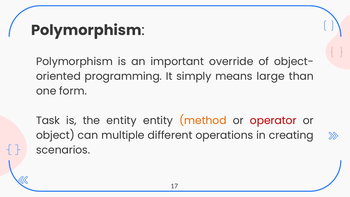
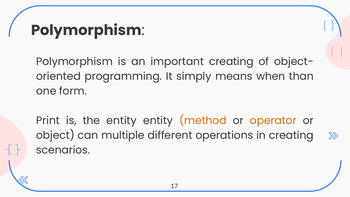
important override: override -> creating
large: large -> when
Task: Task -> Print
operator colour: red -> orange
